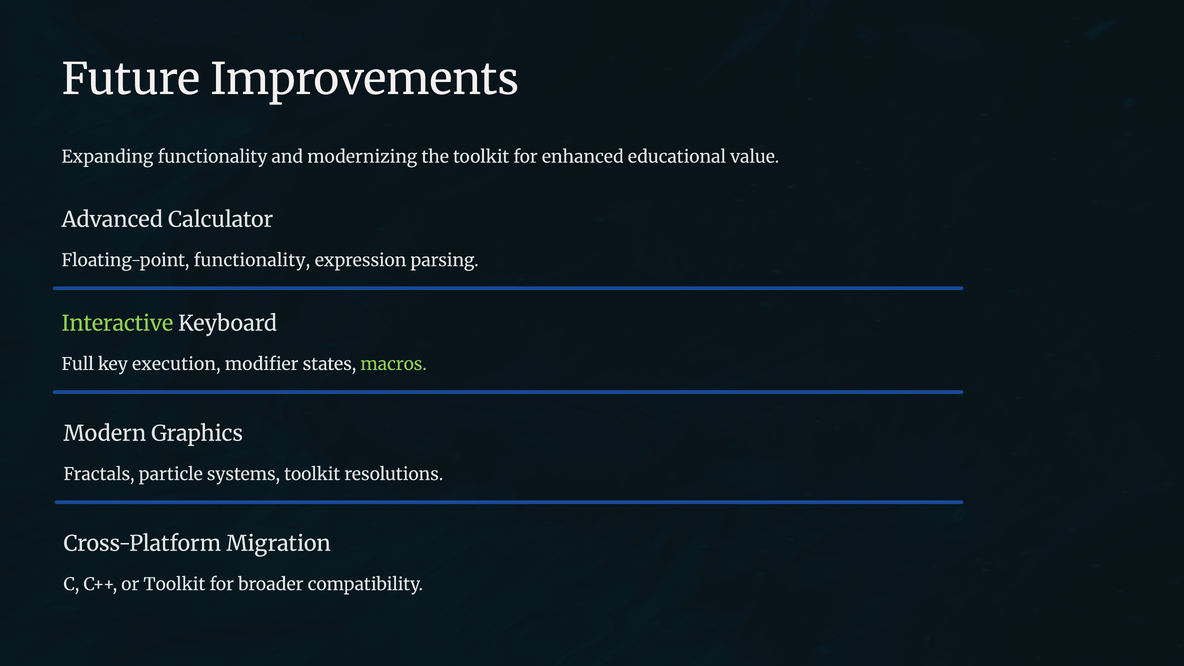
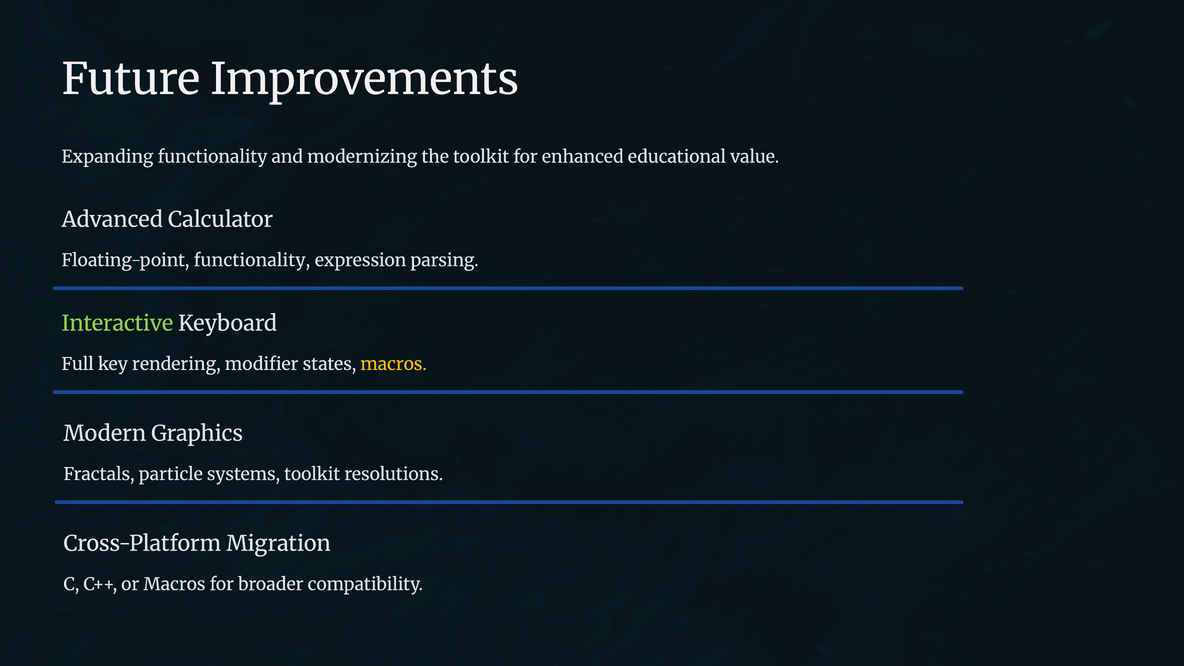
execution: execution -> rendering
macros at (394, 364) colour: light green -> yellow
or Toolkit: Toolkit -> Macros
